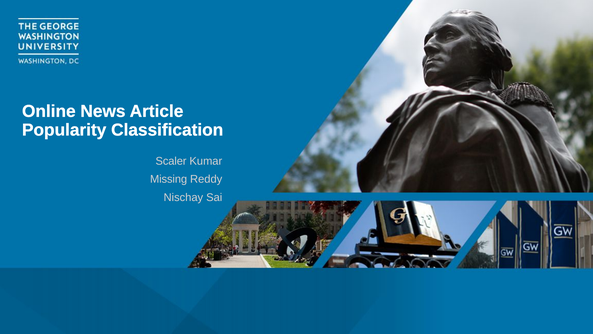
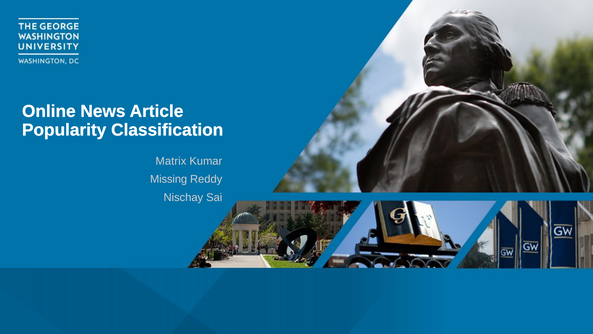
Scaler: Scaler -> Matrix
